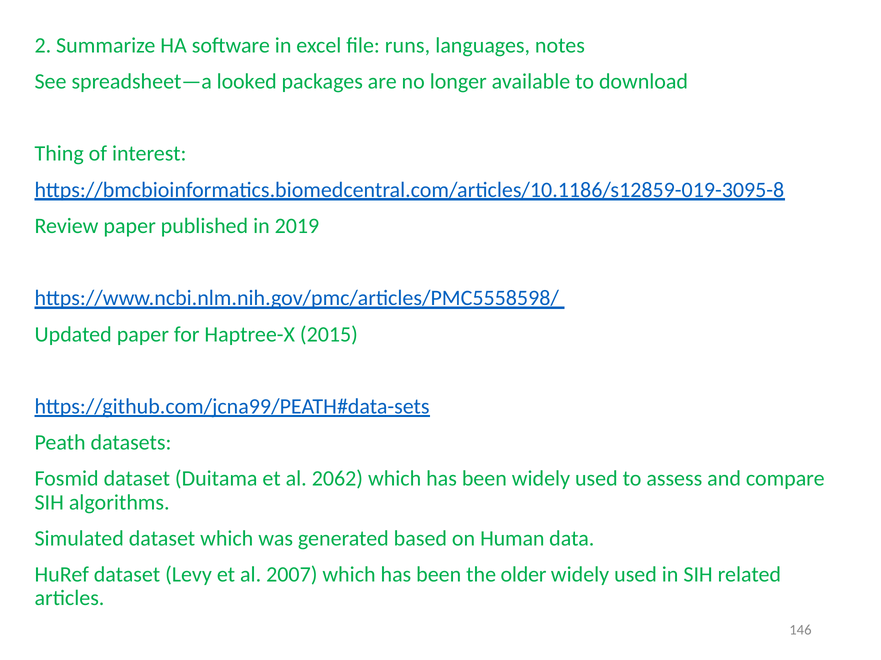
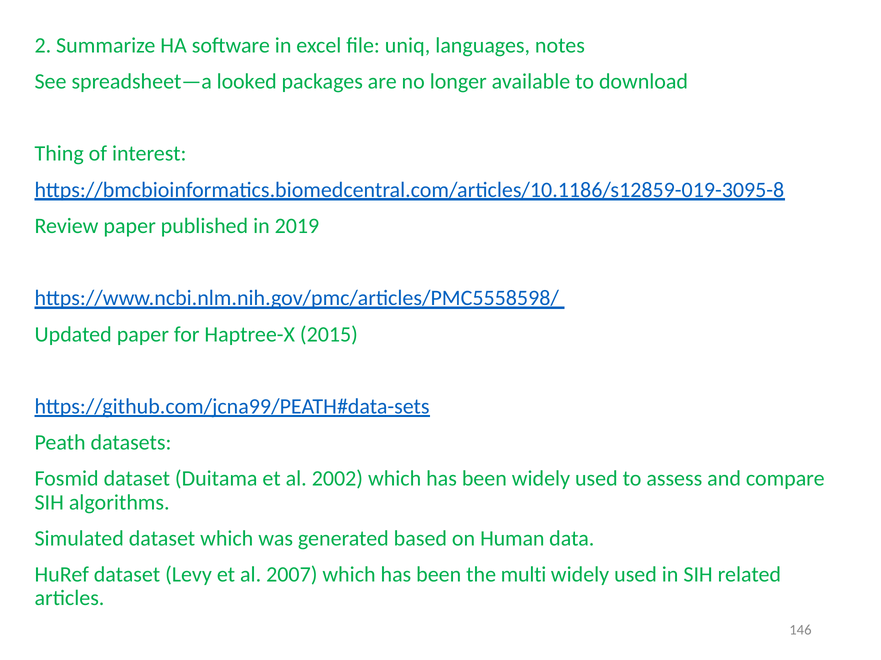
runs: runs -> uniq
2062: 2062 -> 2002
older: older -> multi
